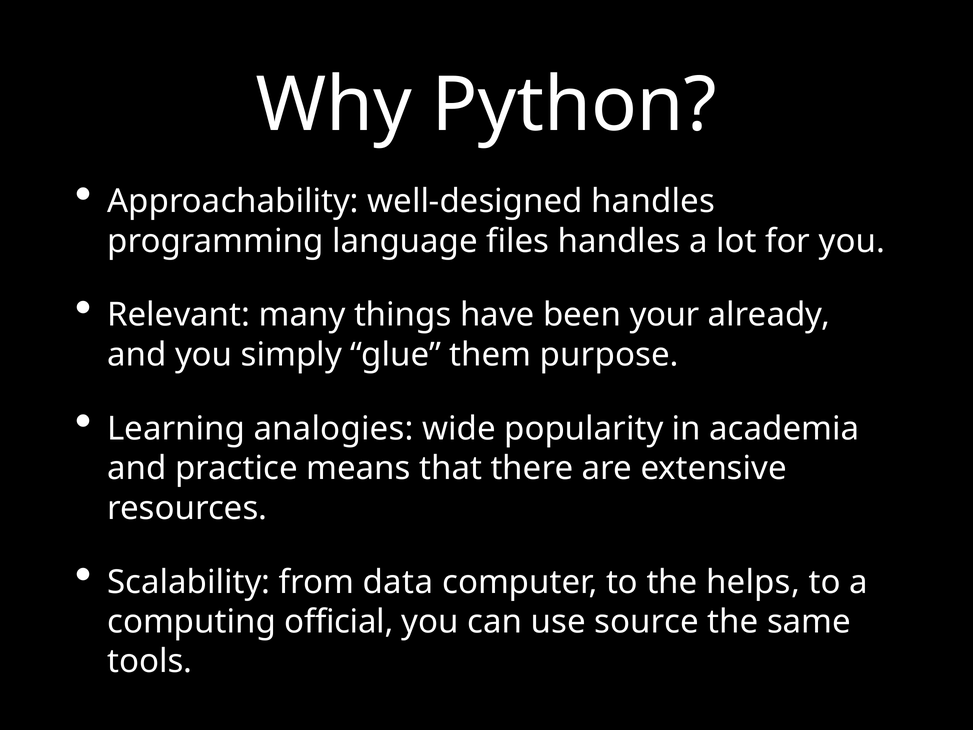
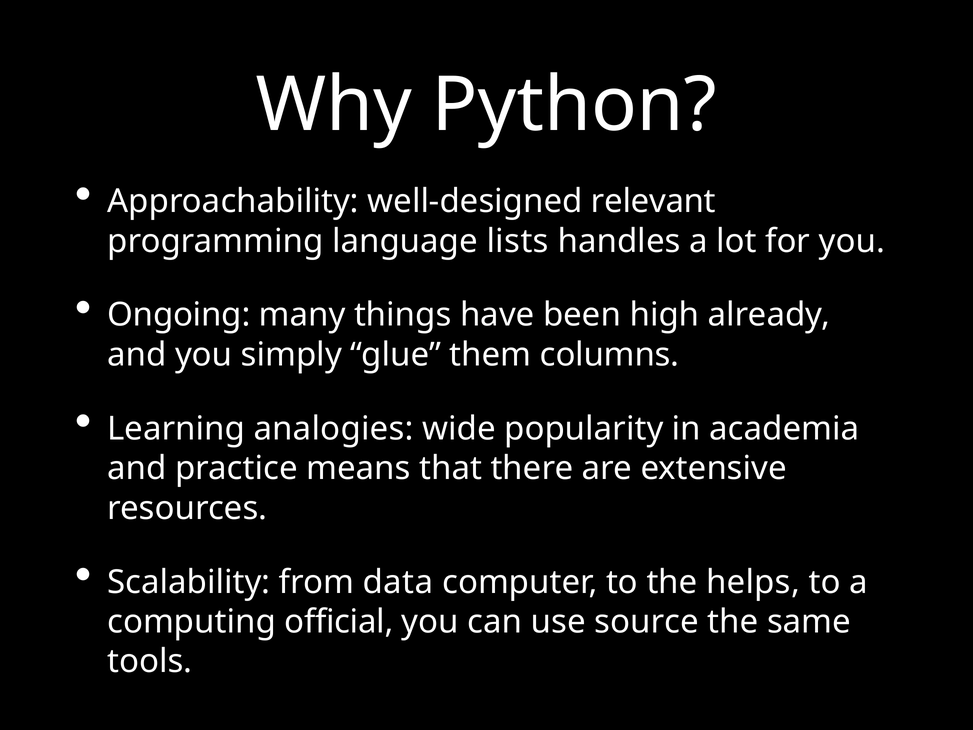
well-designed handles: handles -> relevant
files: files -> lists
Relevant: Relevant -> Ongoing
your: your -> high
purpose: purpose -> columns
